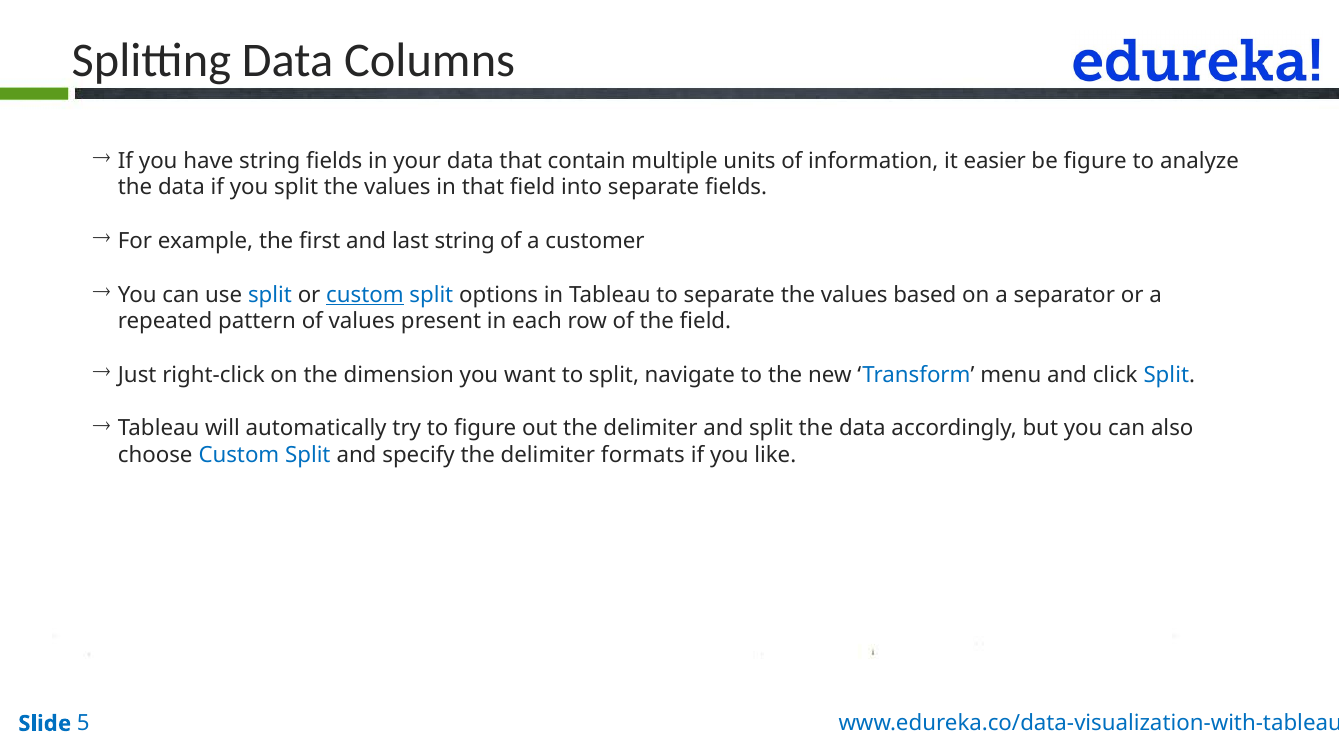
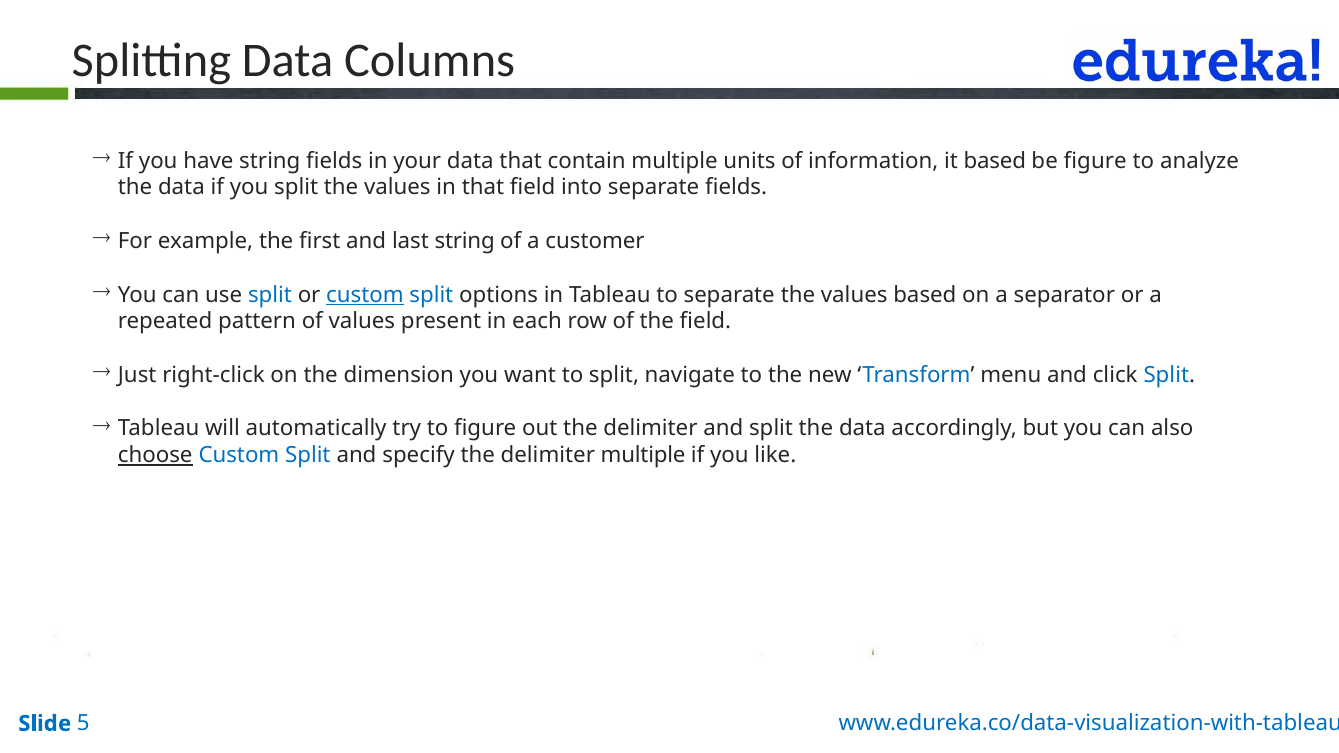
it easier: easier -> based
choose underline: none -> present
delimiter formats: formats -> multiple
